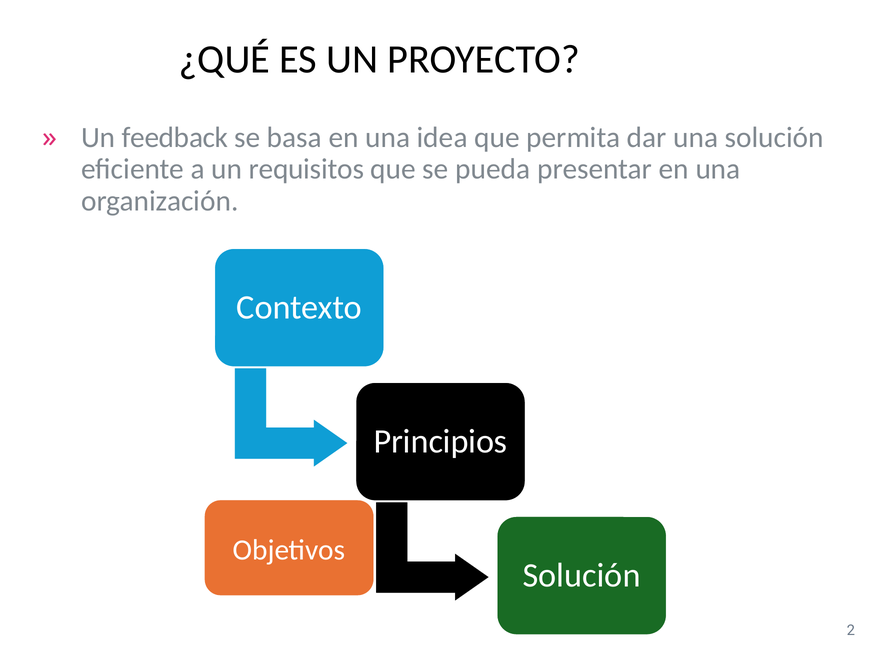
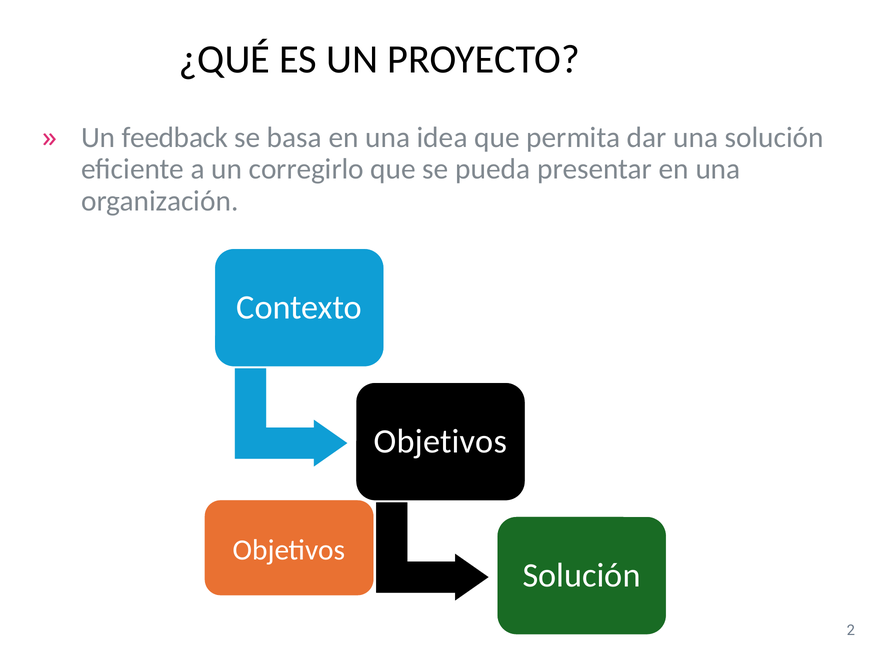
requisitos: requisitos -> corregirlo
Principios at (441, 441): Principios -> Objetivos
